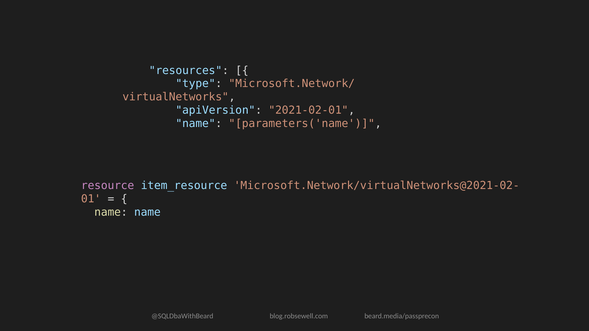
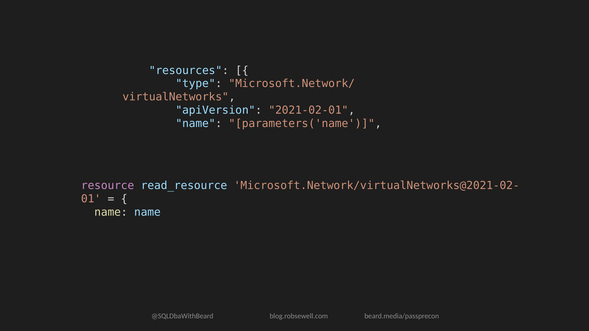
item_resource: item_resource -> read_resource
